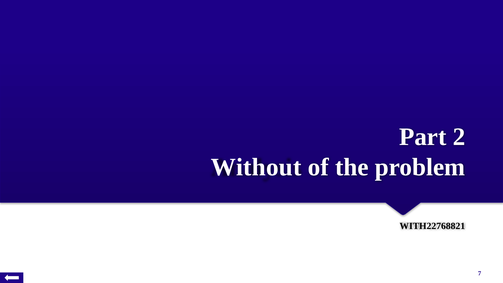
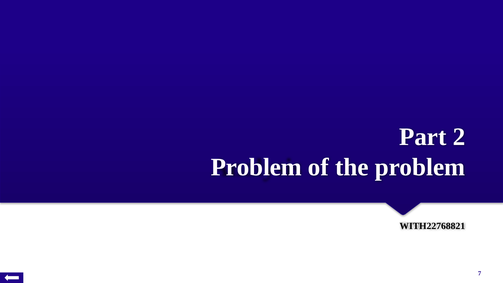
Without at (256, 167): Without -> Problem
